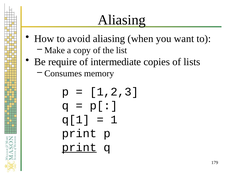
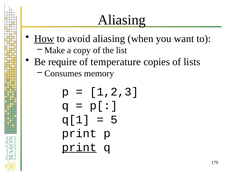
How underline: none -> present
intermediate: intermediate -> temperature
1: 1 -> 5
